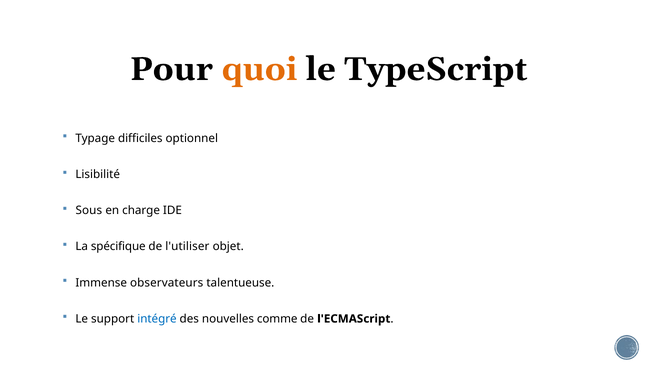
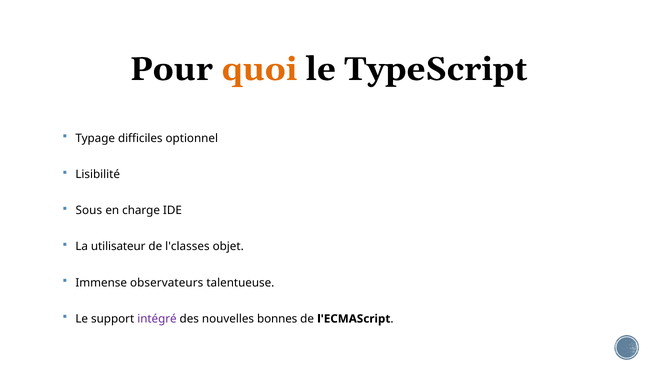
spécifique: spécifique -> utilisateur
l'utiliser: l'utiliser -> l'classes
intégré colour: blue -> purple
comme: comme -> bonnes
